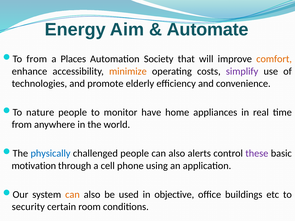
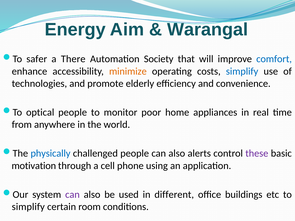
Automate: Automate -> Warangal
To from: from -> safer
Places: Places -> There
comfort colour: orange -> blue
simplify at (242, 71) colour: purple -> blue
nature: nature -> optical
have: have -> poor
can at (72, 195) colour: orange -> purple
objective: objective -> different
security at (28, 207): security -> simplify
